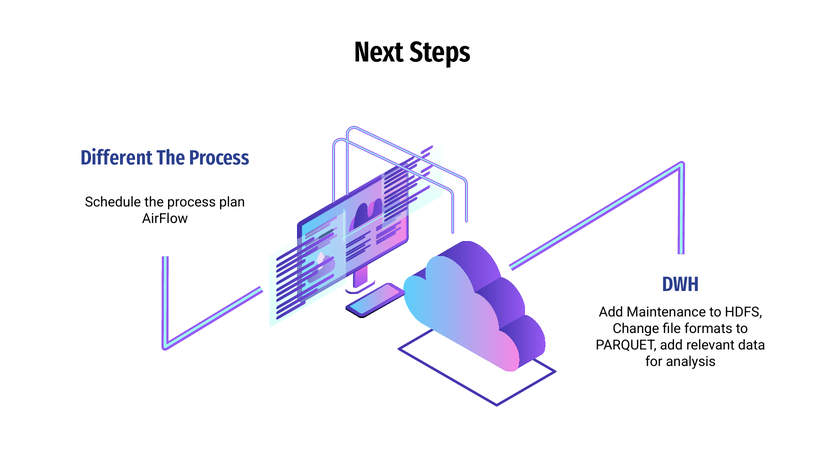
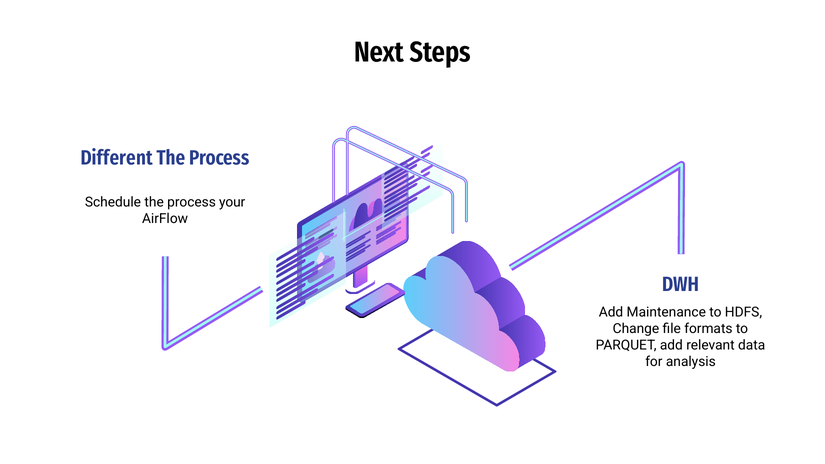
plan: plan -> your
